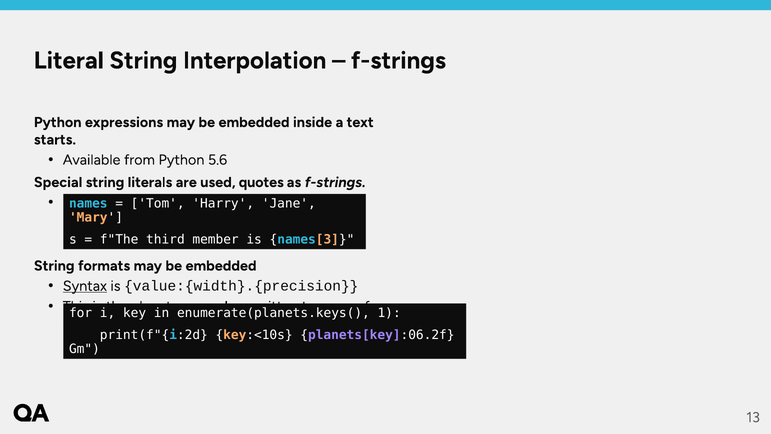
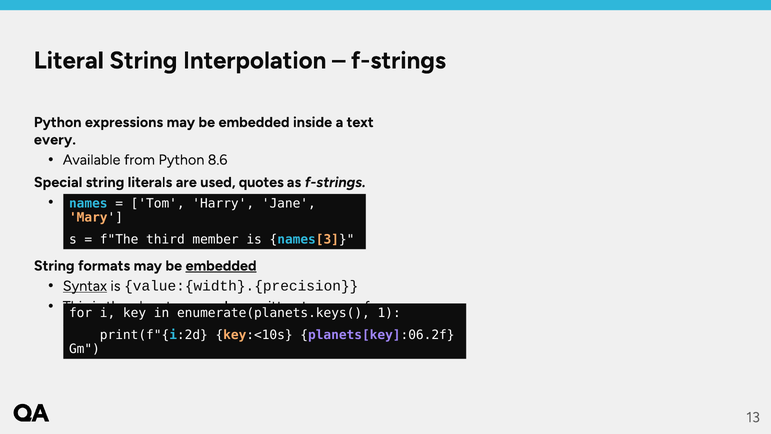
starts: starts -> every
5.6: 5.6 -> 8.6
embedded at (221, 266) underline: none -> present
